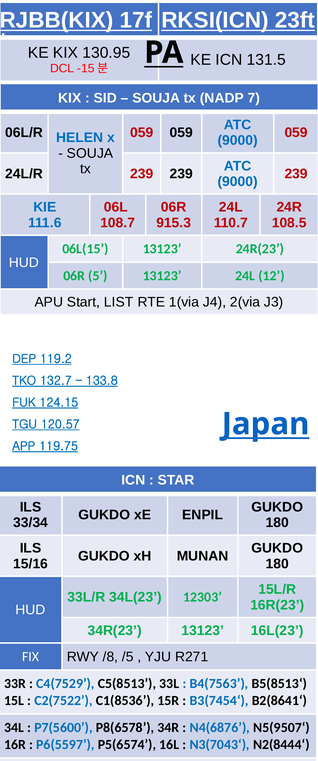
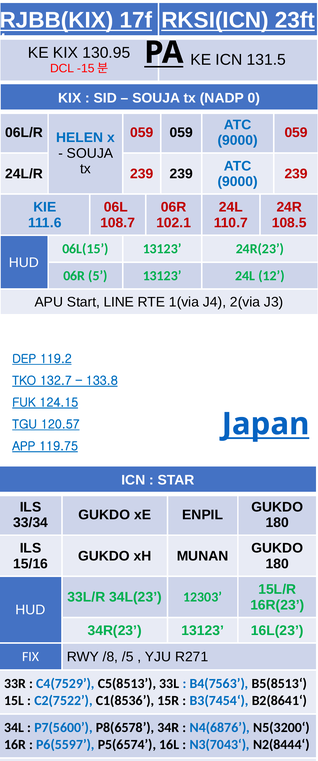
7: 7 -> 0
915.3: 915.3 -> 102.1
LIST: LIST -> LINE
N5(9507‘: N5(9507‘ -> N5(3200‘
